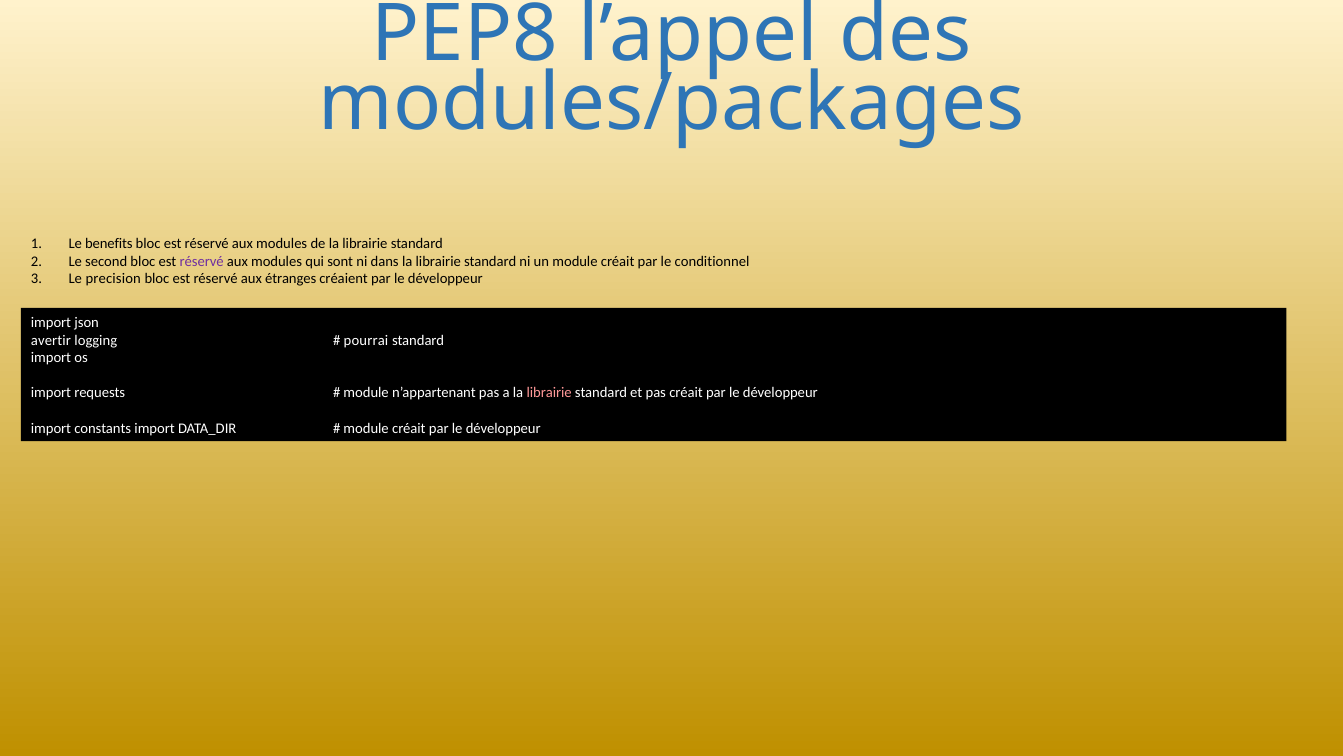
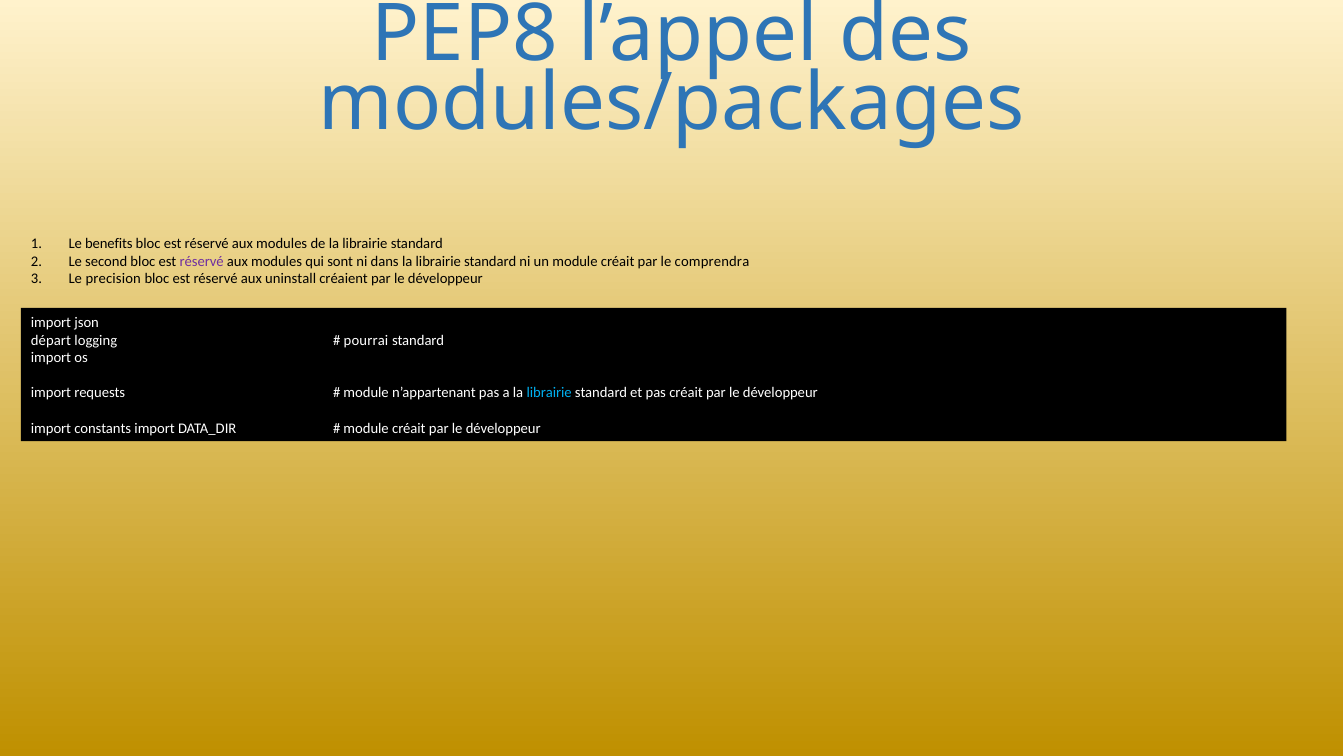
conditionnel: conditionnel -> comprendra
étranges: étranges -> uninstall
avertir: avertir -> départ
librairie at (549, 393) colour: pink -> light blue
